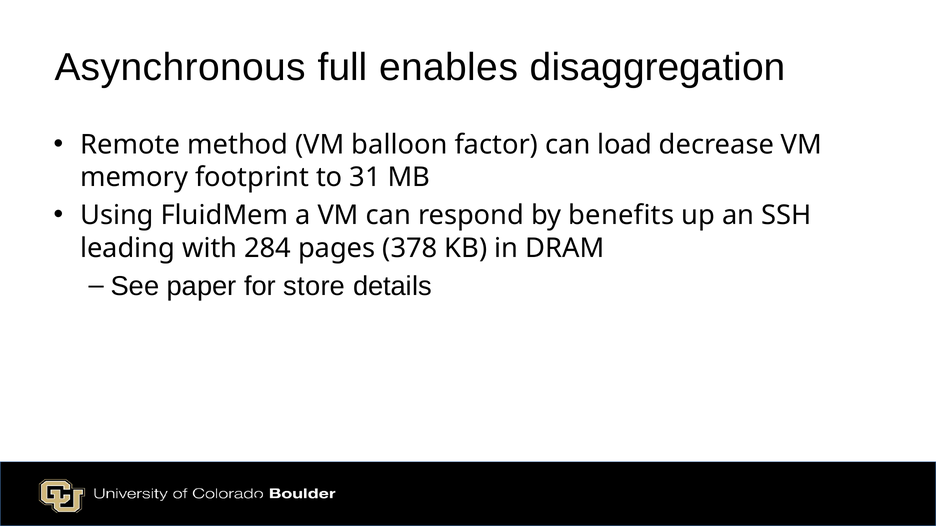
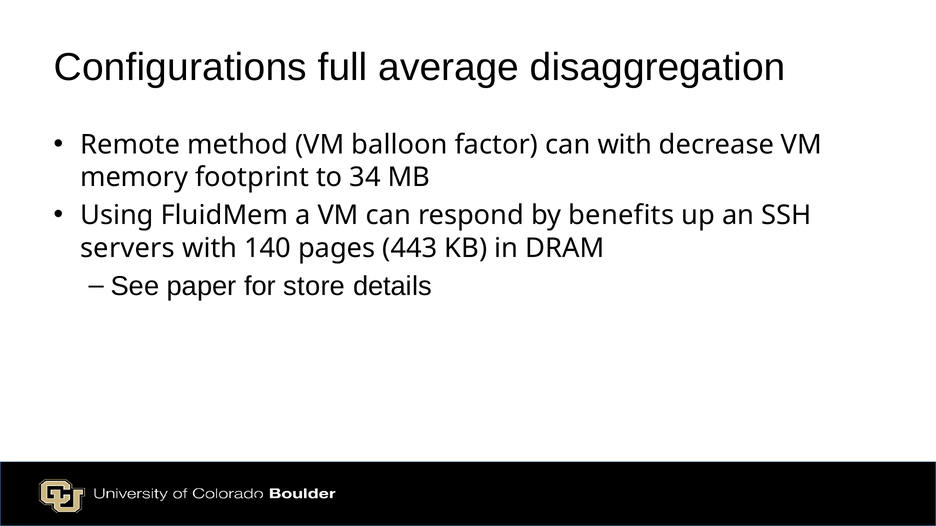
Asynchronous: Asynchronous -> Configurations
enables: enables -> average
can load: load -> with
31: 31 -> 34
leading: leading -> servers
284: 284 -> 140
378: 378 -> 443
